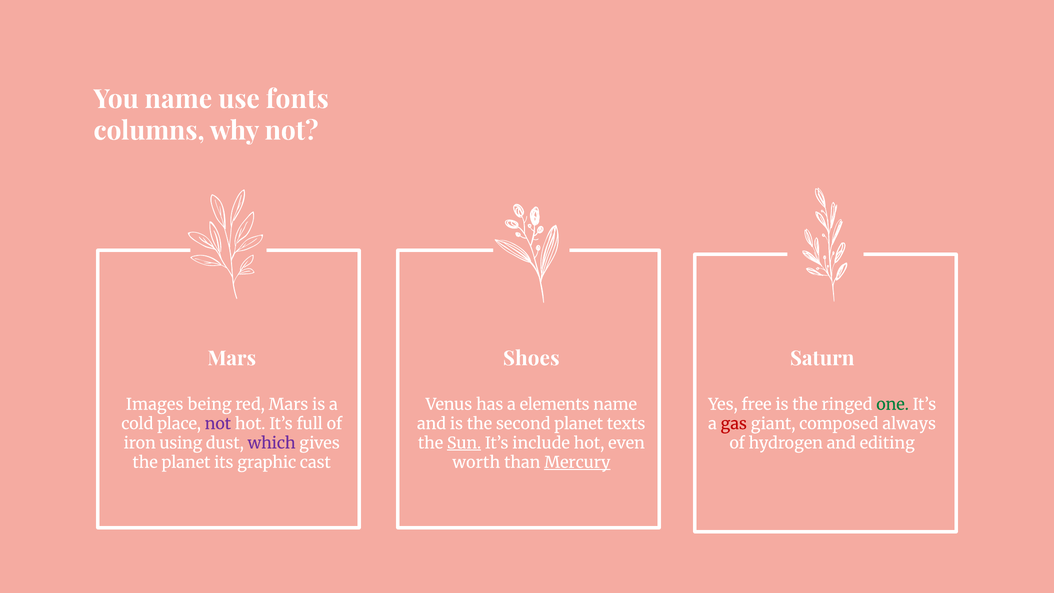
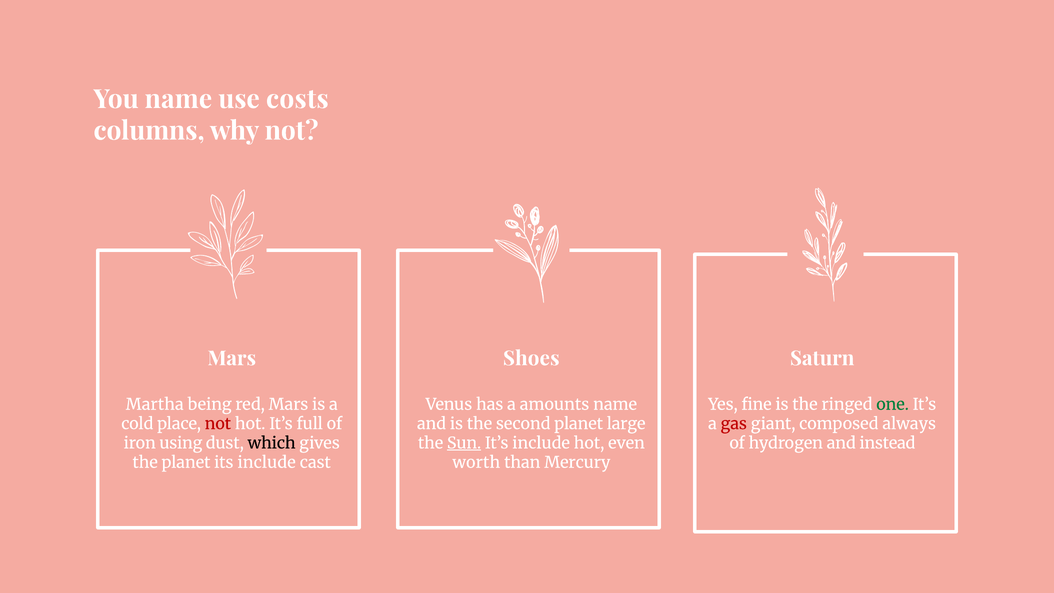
fonts: fonts -> costs
Images: Images -> Martha
elements: elements -> amounts
free: free -> fine
not at (218, 424) colour: purple -> red
texts: texts -> large
which colour: purple -> black
editing: editing -> instead
its graphic: graphic -> include
Mercury underline: present -> none
